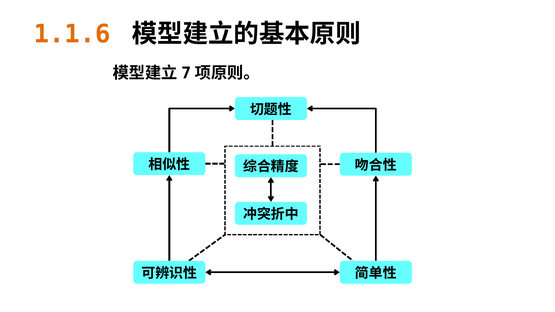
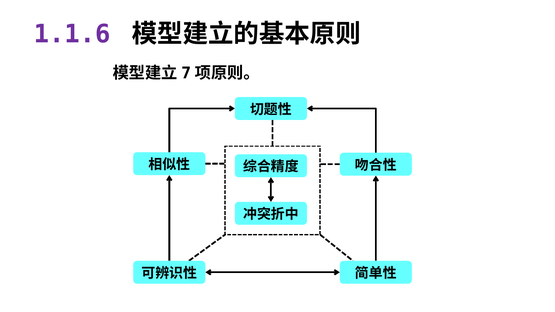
1.1.6 colour: orange -> purple
